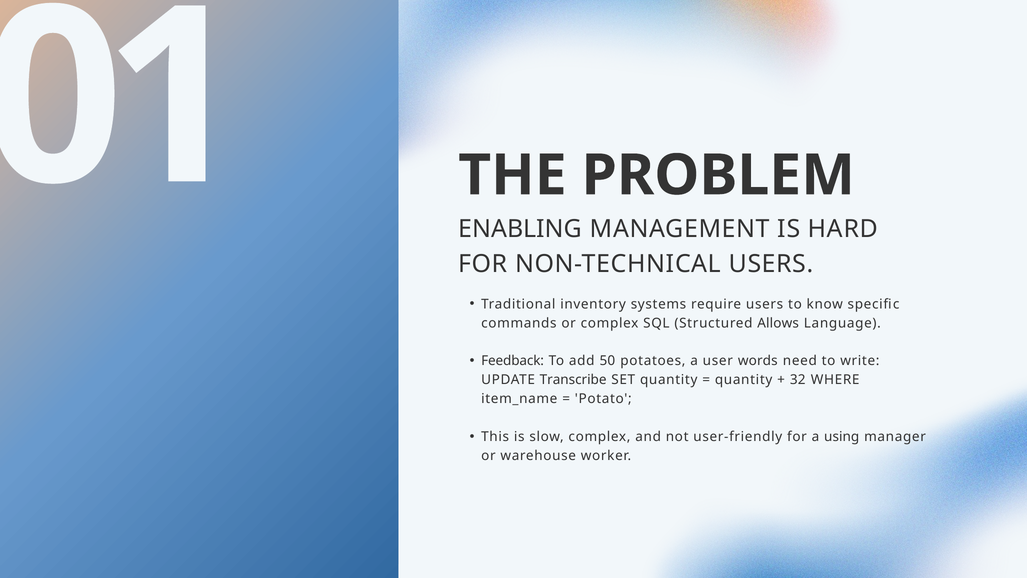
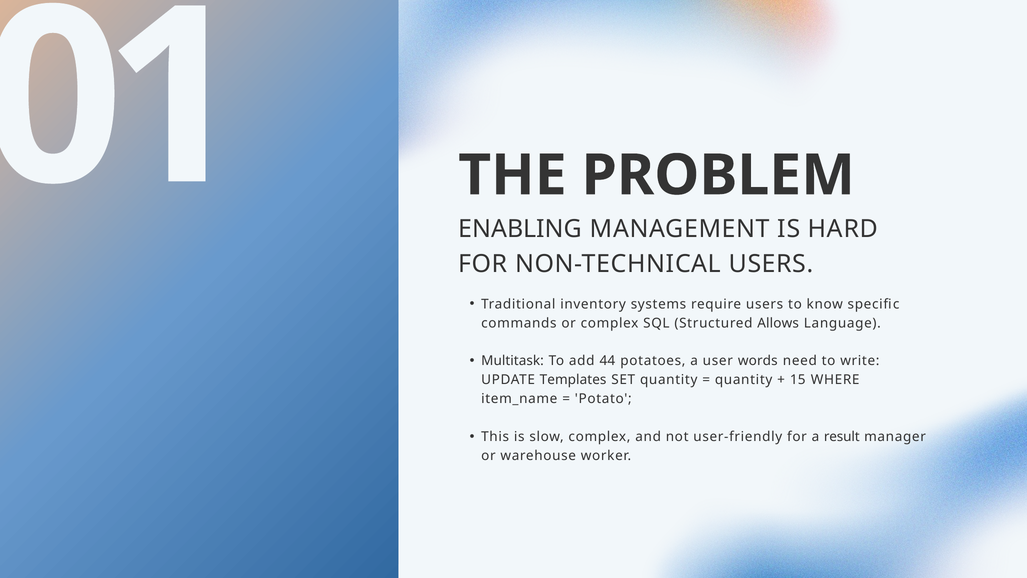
Feedback: Feedback -> Multitask
50: 50 -> 44
Transcribe: Transcribe -> Templates
32: 32 -> 15
using: using -> result
